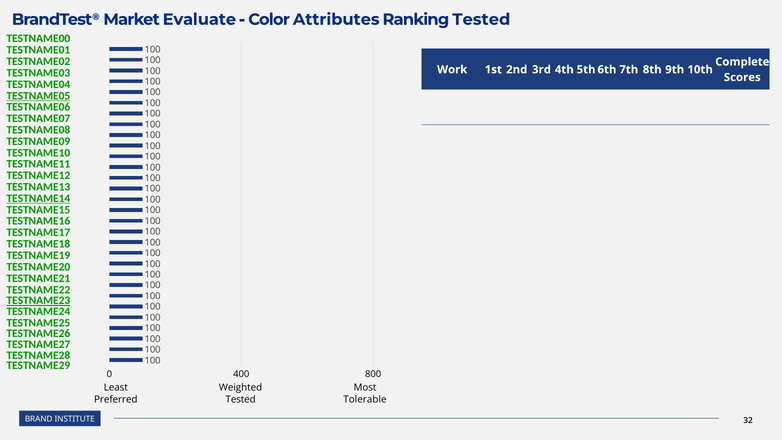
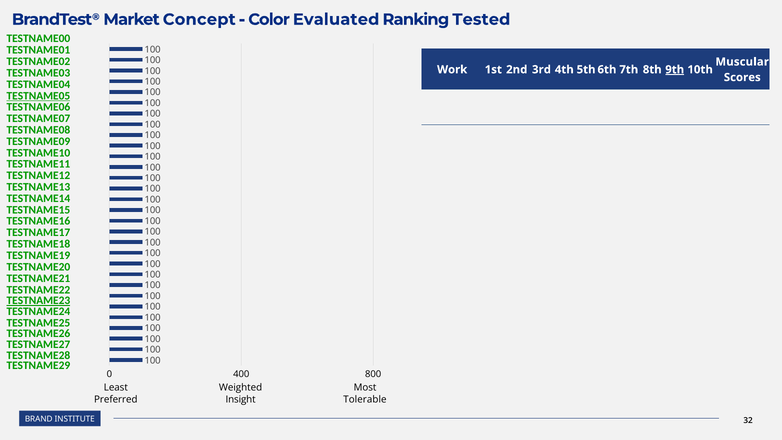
Evaluate: Evaluate -> Concept
Attributes: Attributes -> Evaluated
Complete: Complete -> Muscular
9th underline: none -> present
TESTNAME14 underline: present -> none
Tested at (241, 399): Tested -> Insight
